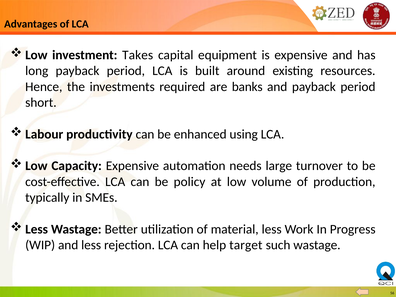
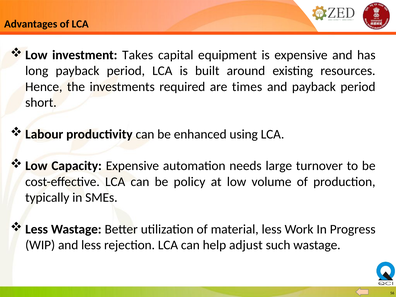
banks: banks -> times
target: target -> adjust
